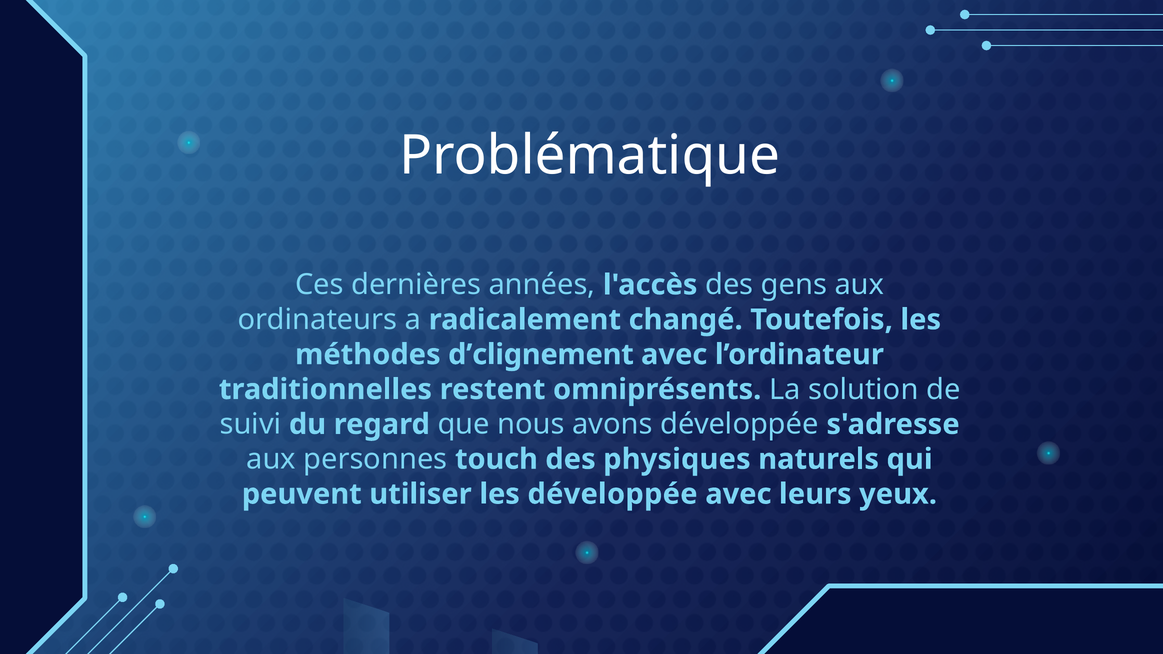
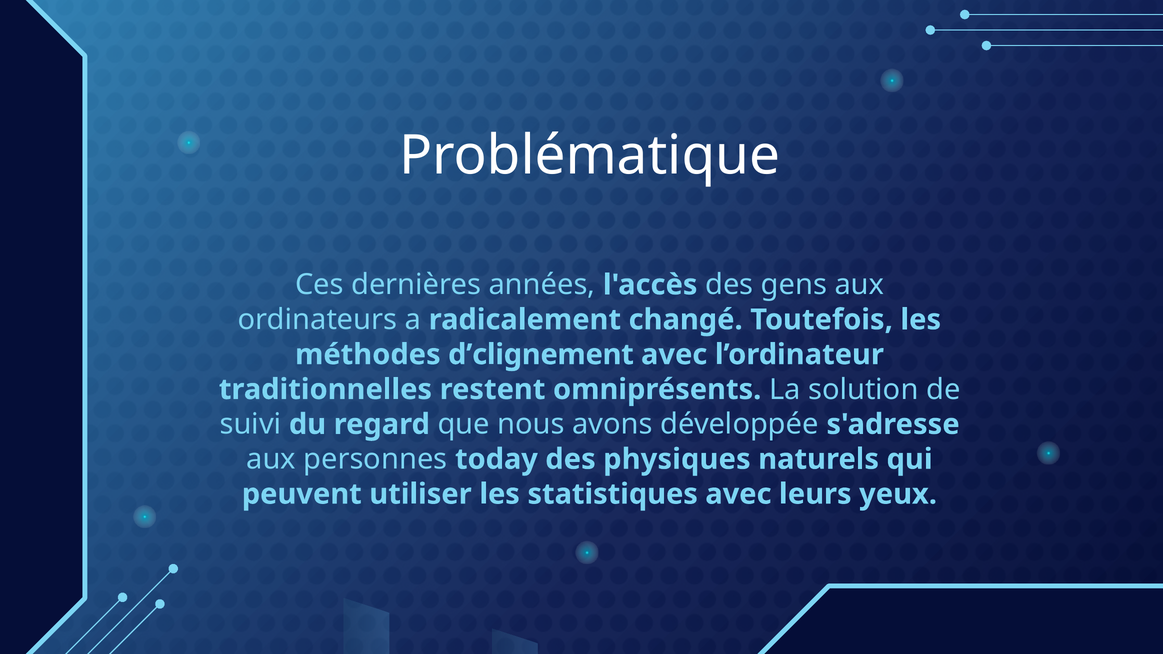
touch: touch -> today
les développée: développée -> statistiques
